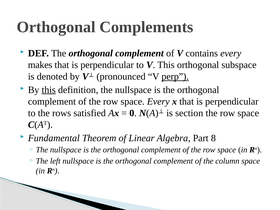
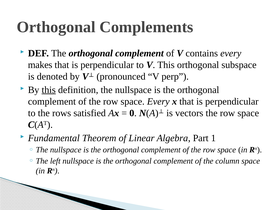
perp underline: present -> none
section: section -> vectors
8: 8 -> 1
